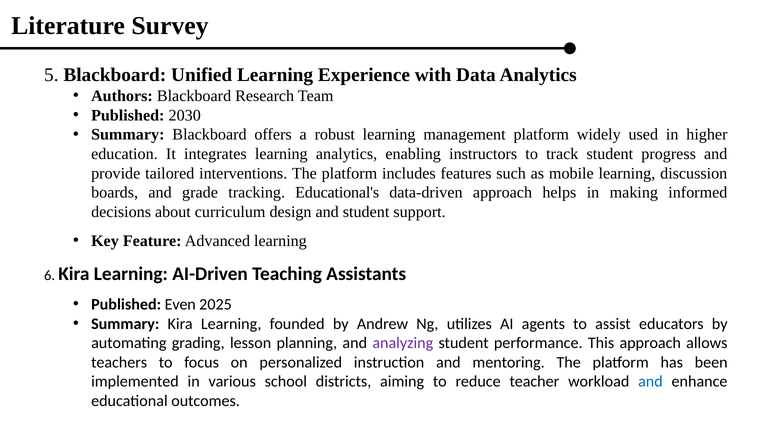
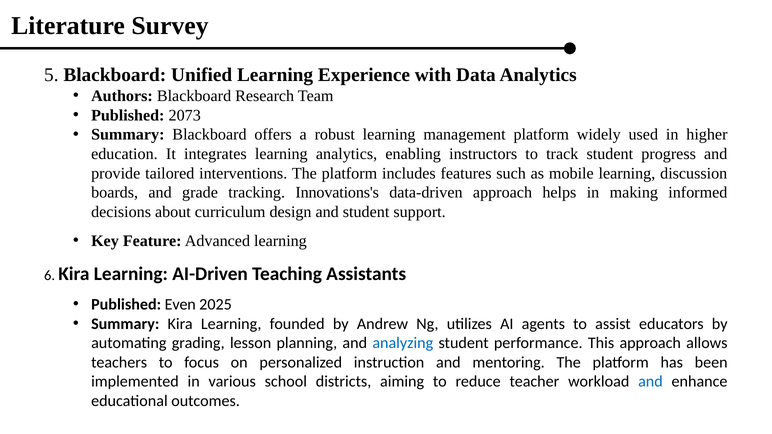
2030: 2030 -> 2073
Educational's: Educational's -> Innovations's
analyzing colour: purple -> blue
